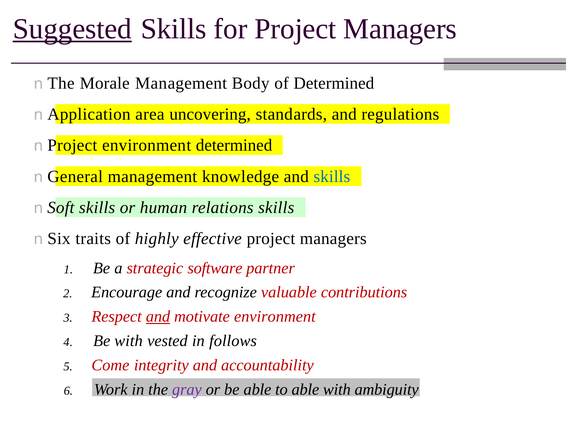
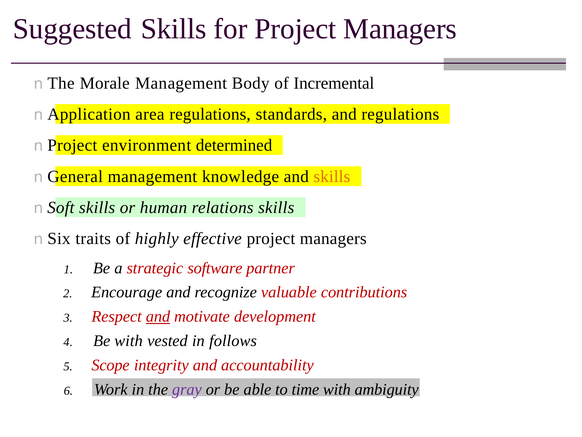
Suggested underline: present -> none
of Determined: Determined -> Incremental
area uncovering: uncovering -> regulations
skills at (332, 176) colour: blue -> orange
motivate environment: environment -> development
Come: Come -> Scope
to able: able -> time
